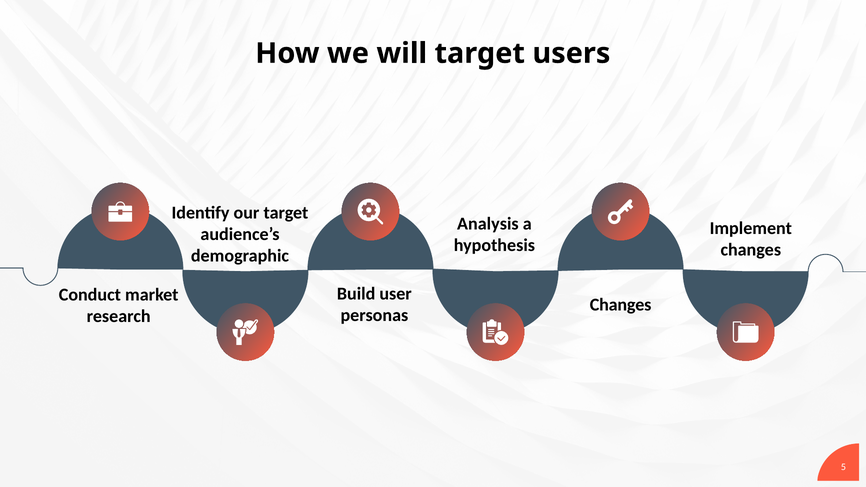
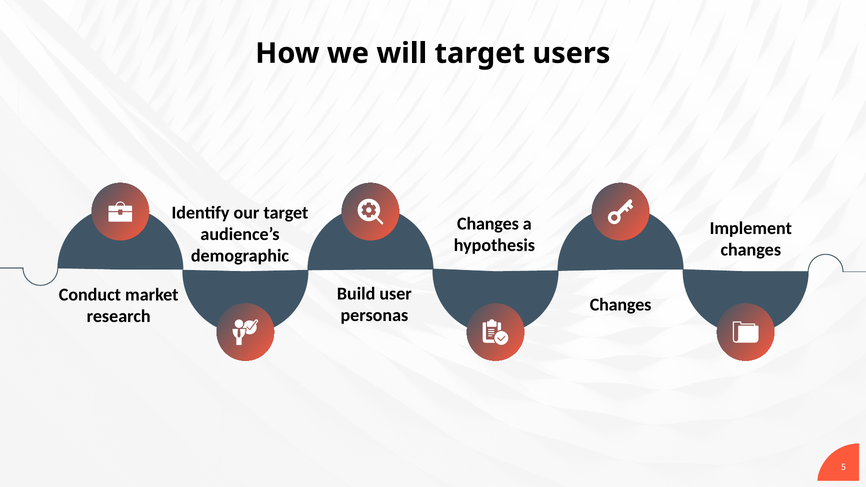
Analysis at (488, 224): Analysis -> Changes
